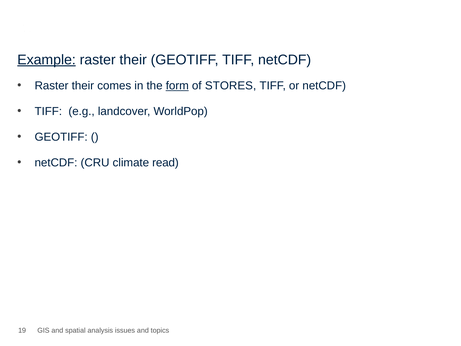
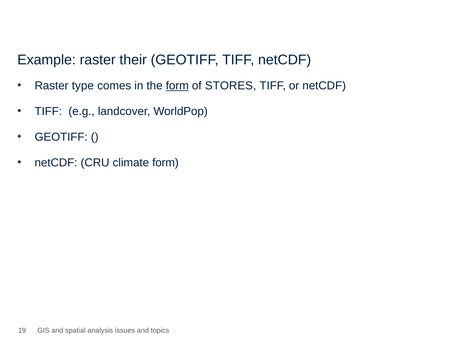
Example underline: present -> none
their at (83, 85): their -> type
climate read: read -> form
